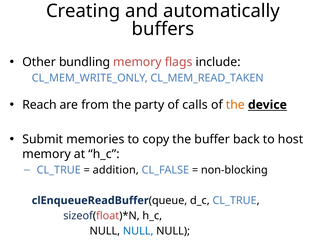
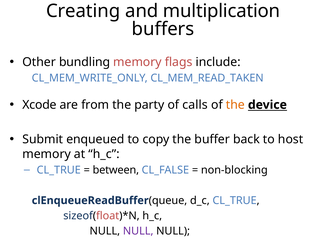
automatically: automatically -> multiplication
Reach: Reach -> Xcode
memories: memories -> enqueued
addition: addition -> between
NULL at (138, 230) colour: blue -> purple
